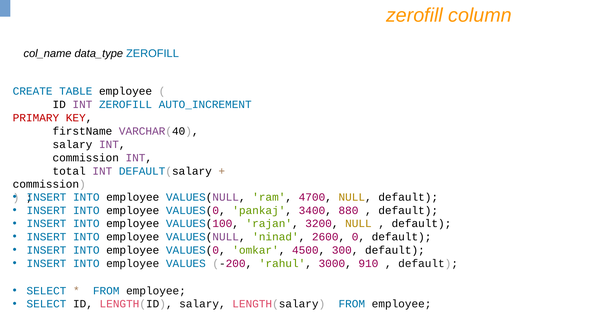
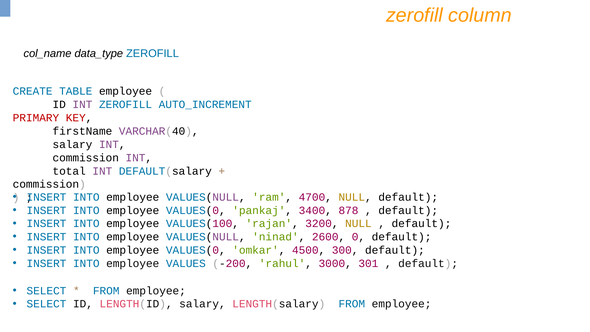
880: 880 -> 878
910: 910 -> 301
